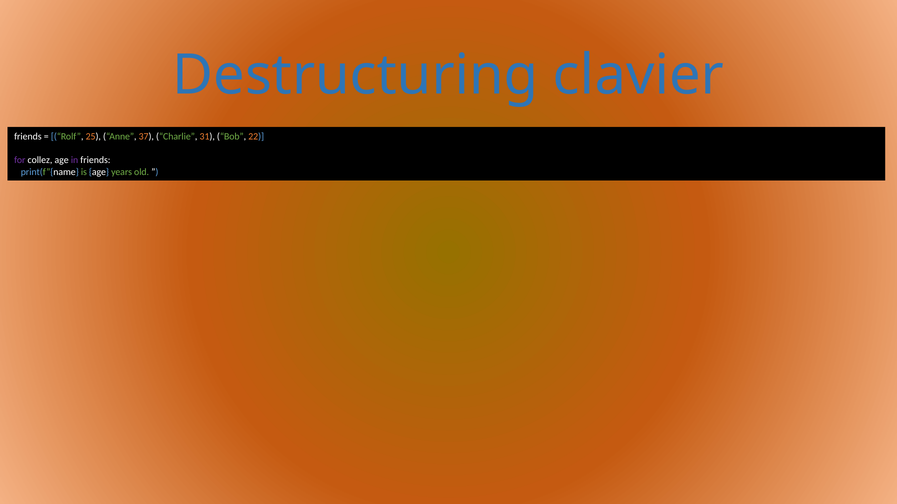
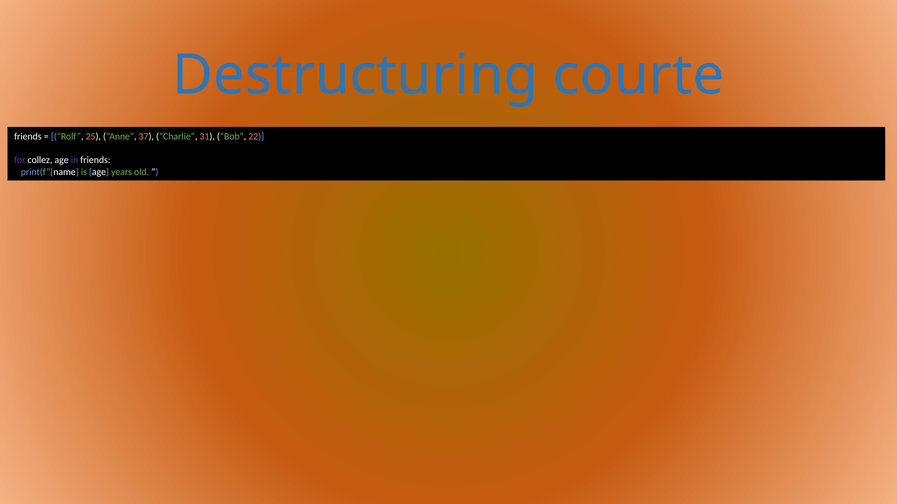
clavier: clavier -> courte
